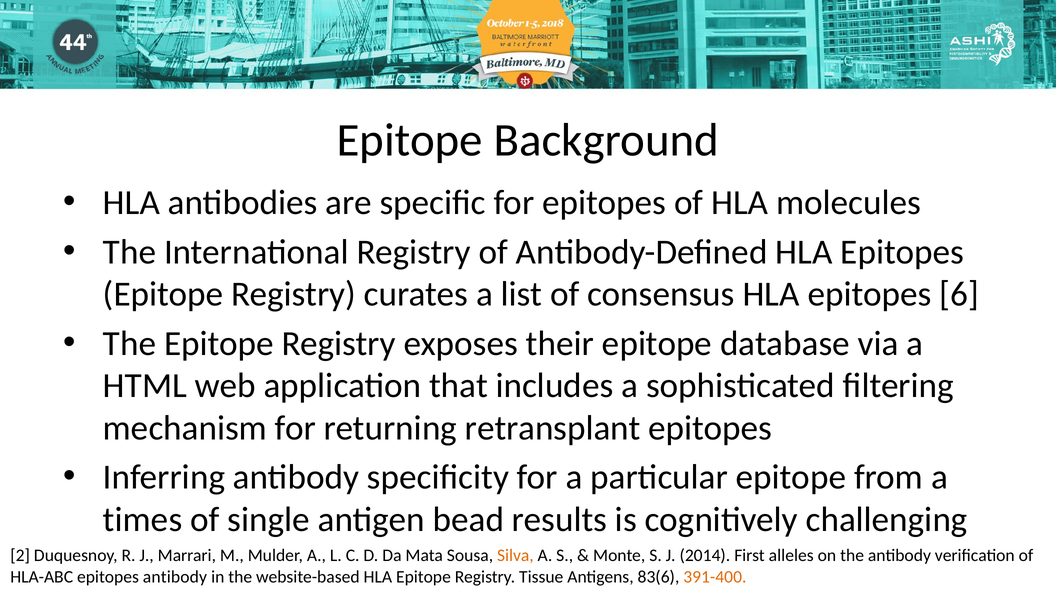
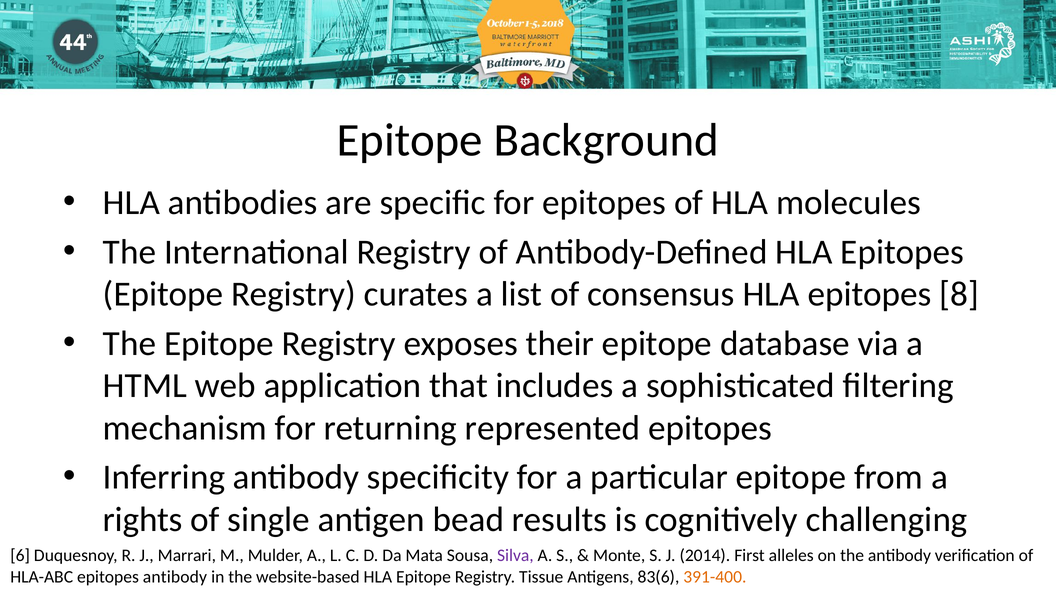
6: 6 -> 8
retransplant: retransplant -> represented
times: times -> rights
2: 2 -> 6
Silva colour: orange -> purple
